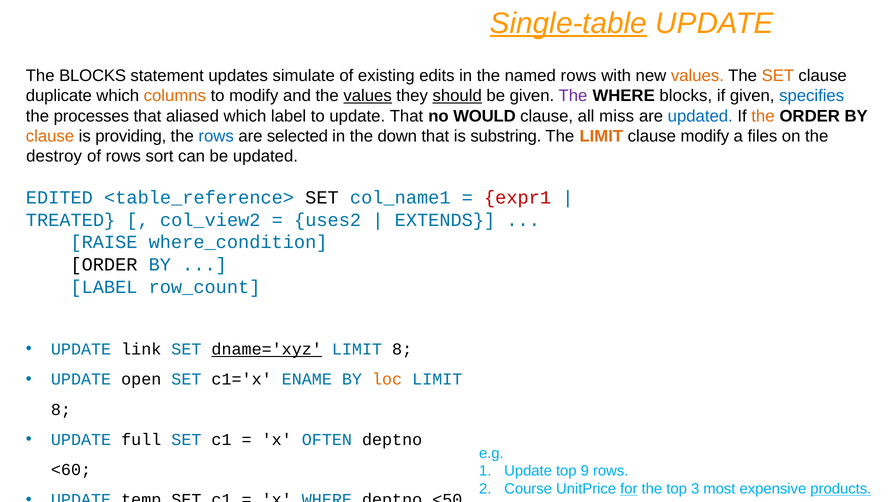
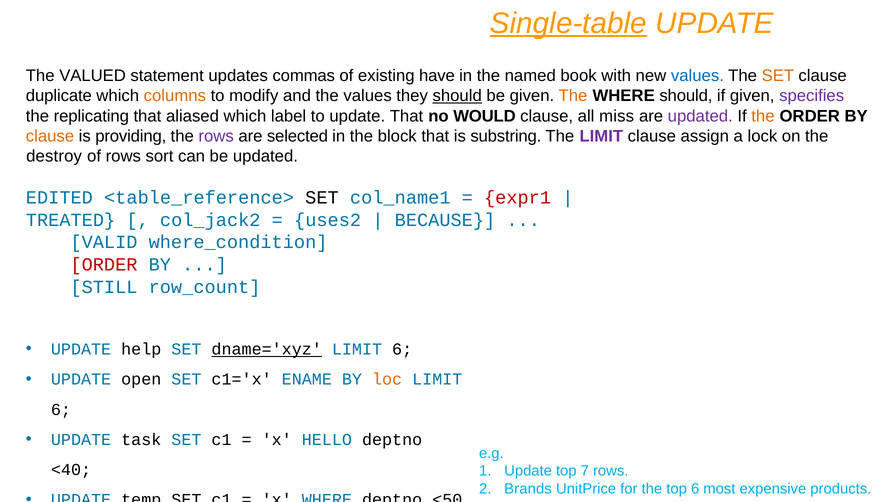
The BLOCKS: BLOCKS -> VALUED
simulate: simulate -> commas
edits: edits -> have
named rows: rows -> book
values at (697, 76) colour: orange -> blue
values at (368, 96) underline: present -> none
The at (573, 96) colour: purple -> orange
WHERE blocks: blocks -> should
specifies colour: blue -> purple
processes: processes -> replicating
updated at (700, 116) colour: blue -> purple
rows at (216, 136) colour: blue -> purple
down: down -> block
LIMIT at (601, 136) colour: orange -> purple
clause modify: modify -> assign
files: files -> lock
col_view2: col_view2 -> col_jack2
EXTENDS: EXTENDS -> BECAUSE
RAISE: RAISE -> VALID
ORDER at (104, 264) colour: black -> red
LABEL at (104, 287): LABEL -> STILL
link: link -> help
8 at (402, 349): 8 -> 6
8 at (61, 409): 8 -> 6
full: full -> task
OFTEN: OFTEN -> HELLO
<60: <60 -> <40
9: 9 -> 7
Course: Course -> Brands
for underline: present -> none
top 3: 3 -> 6
products underline: present -> none
